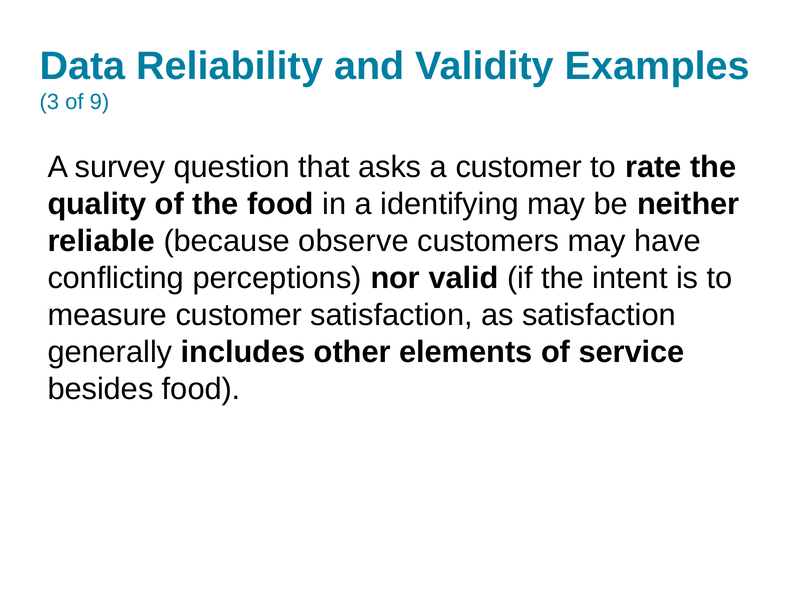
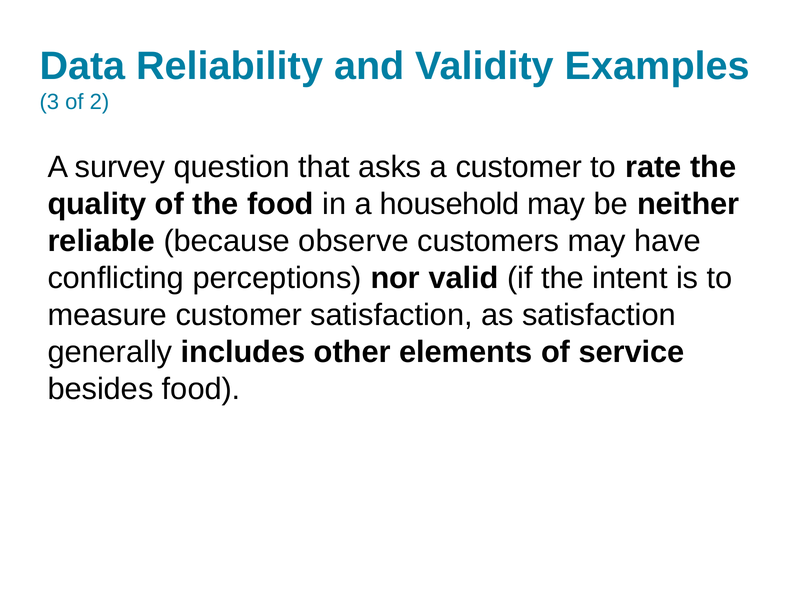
9: 9 -> 2
identifying: identifying -> household
